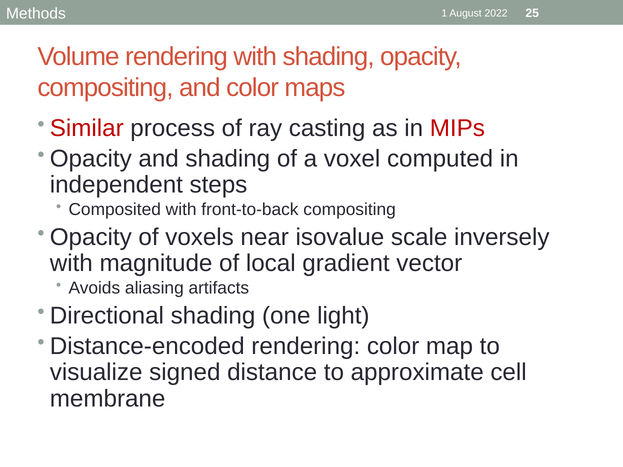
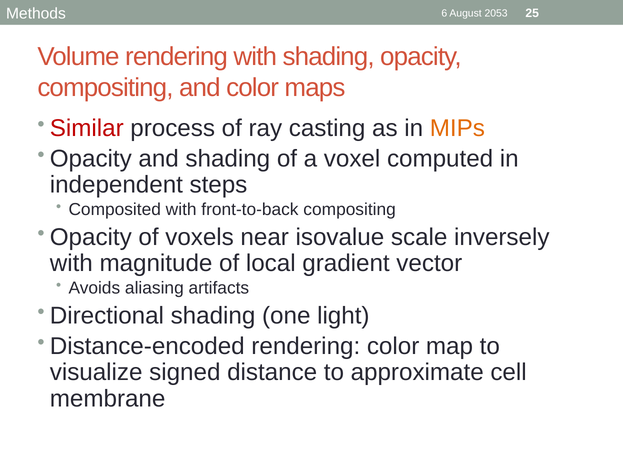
1: 1 -> 6
2022: 2022 -> 2053
MIPs colour: red -> orange
